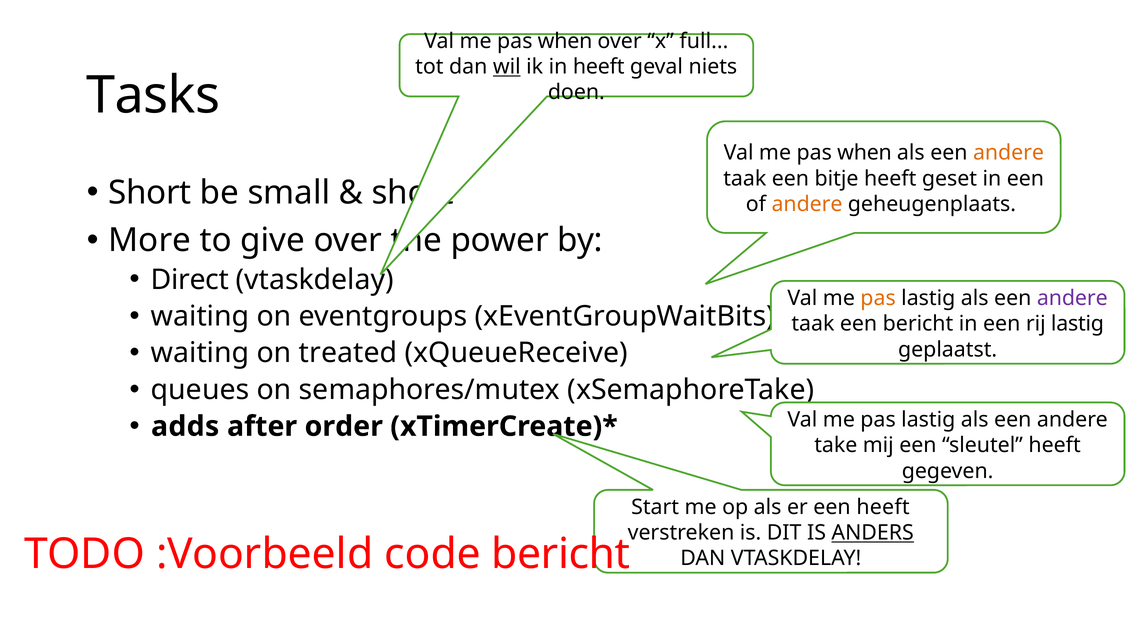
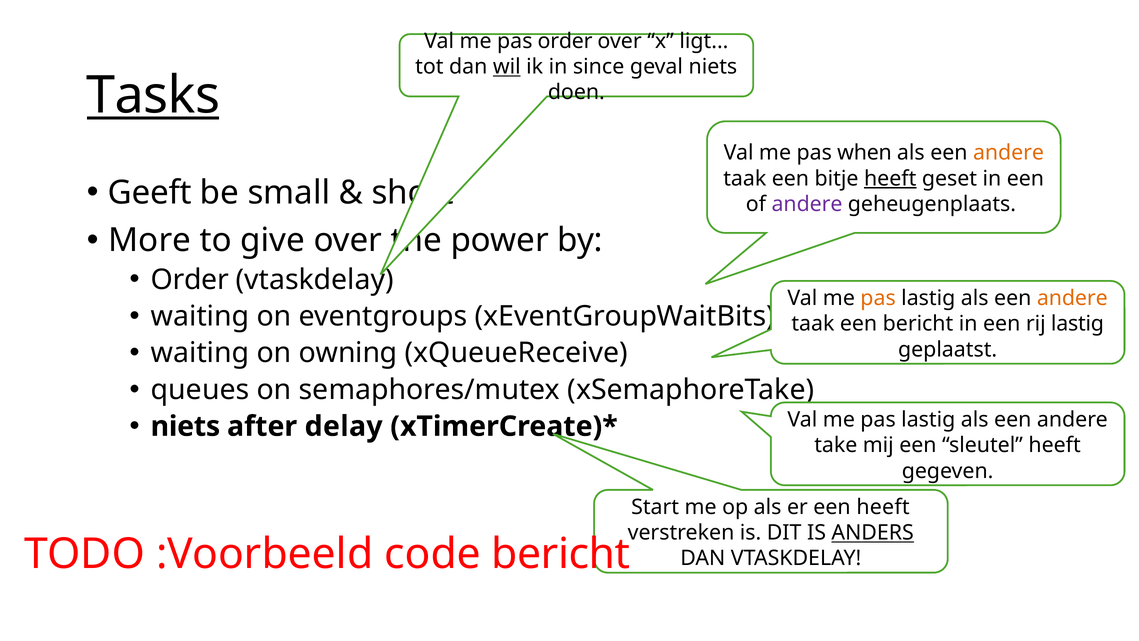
when at (565, 41): when -> order
full: full -> ligt
in heeft: heeft -> since
Tasks underline: none -> present
heeft at (890, 178) underline: none -> present
Short at (150, 193): Short -> Geeft
andere at (807, 204) colour: orange -> purple
Direct at (190, 280): Direct -> Order
andere at (1072, 298) colour: purple -> orange
treated: treated -> owning
adds at (185, 426): adds -> niets
order: order -> delay
